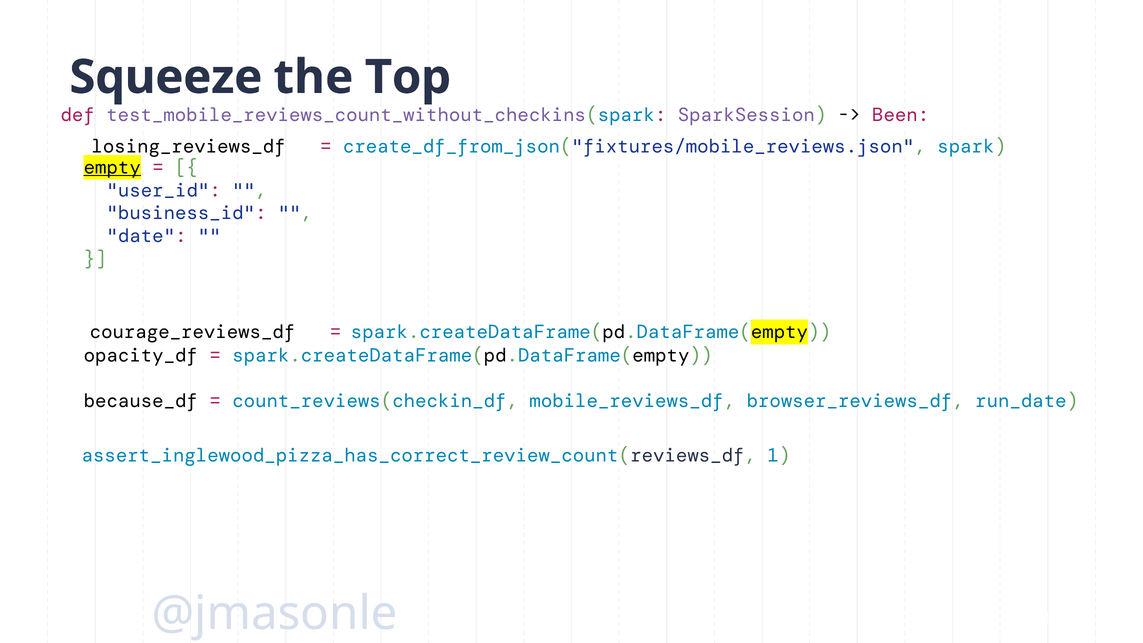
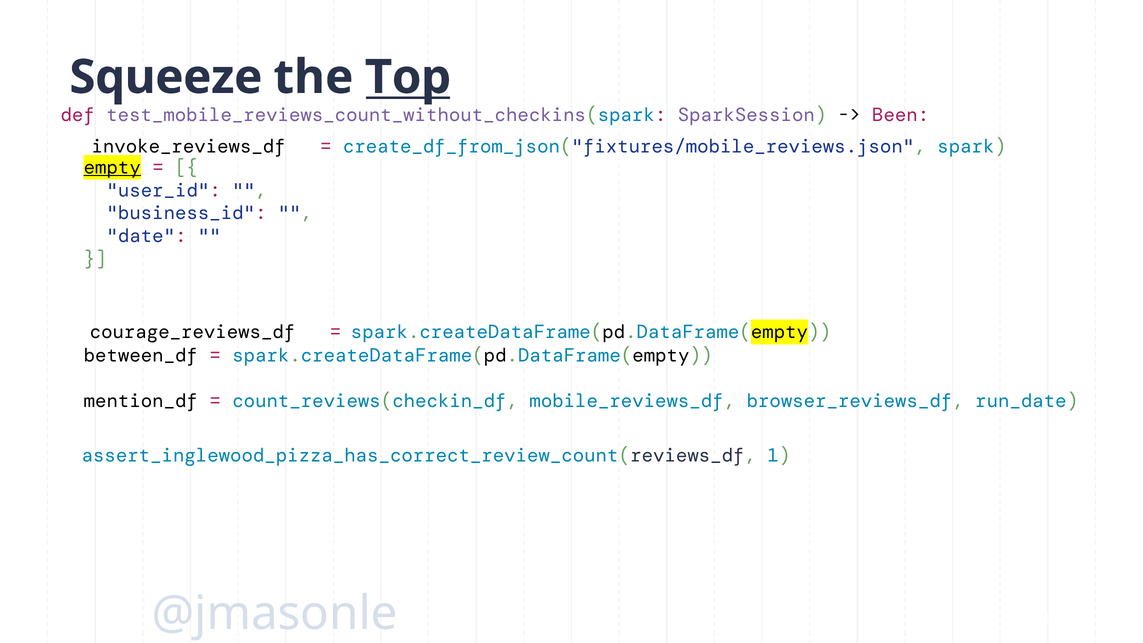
Top underline: none -> present
losing_reviews_df: losing_reviews_df -> invoke_reviews_df
opacity_df: opacity_df -> between_df
because_df: because_df -> mention_df
